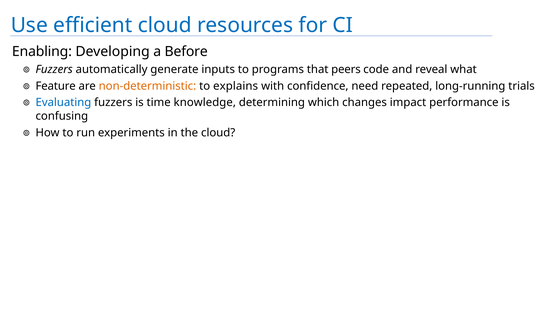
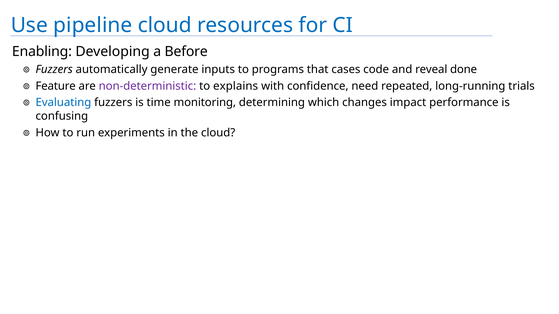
efficient: efficient -> pipeline
peers: peers -> cases
what: what -> done
non-deterministic colour: orange -> purple
knowledge: knowledge -> monitoring
